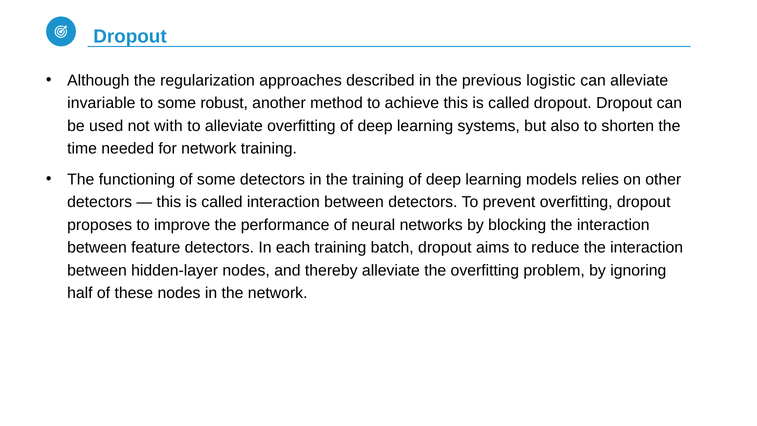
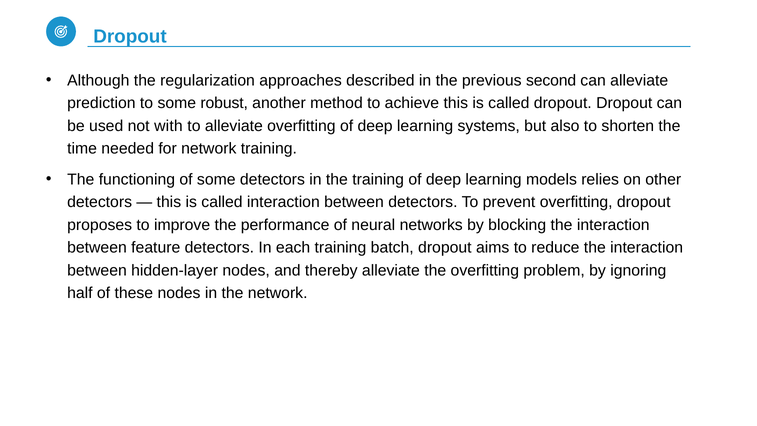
logistic: logistic -> second
invariable: invariable -> prediction
